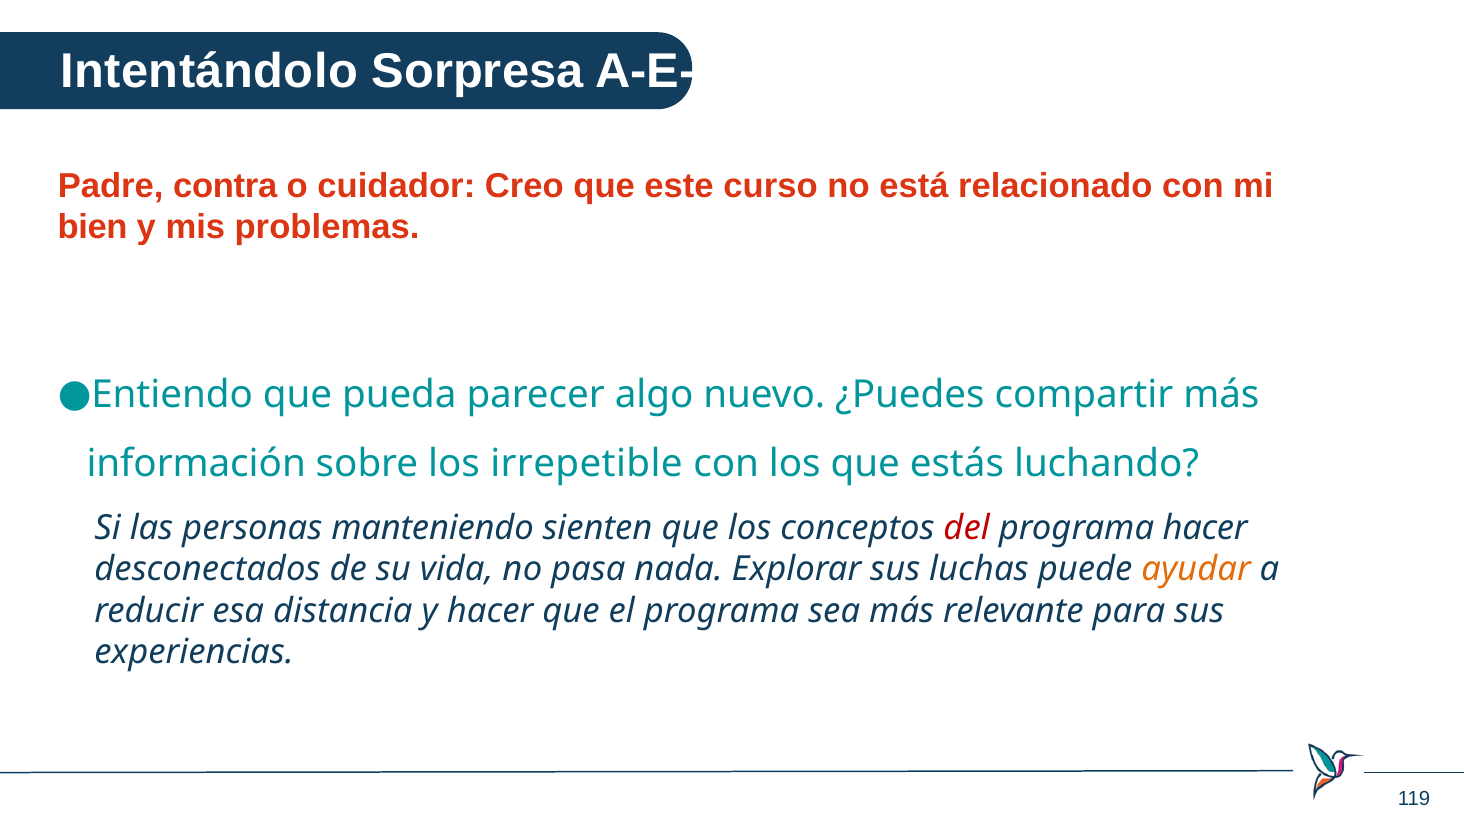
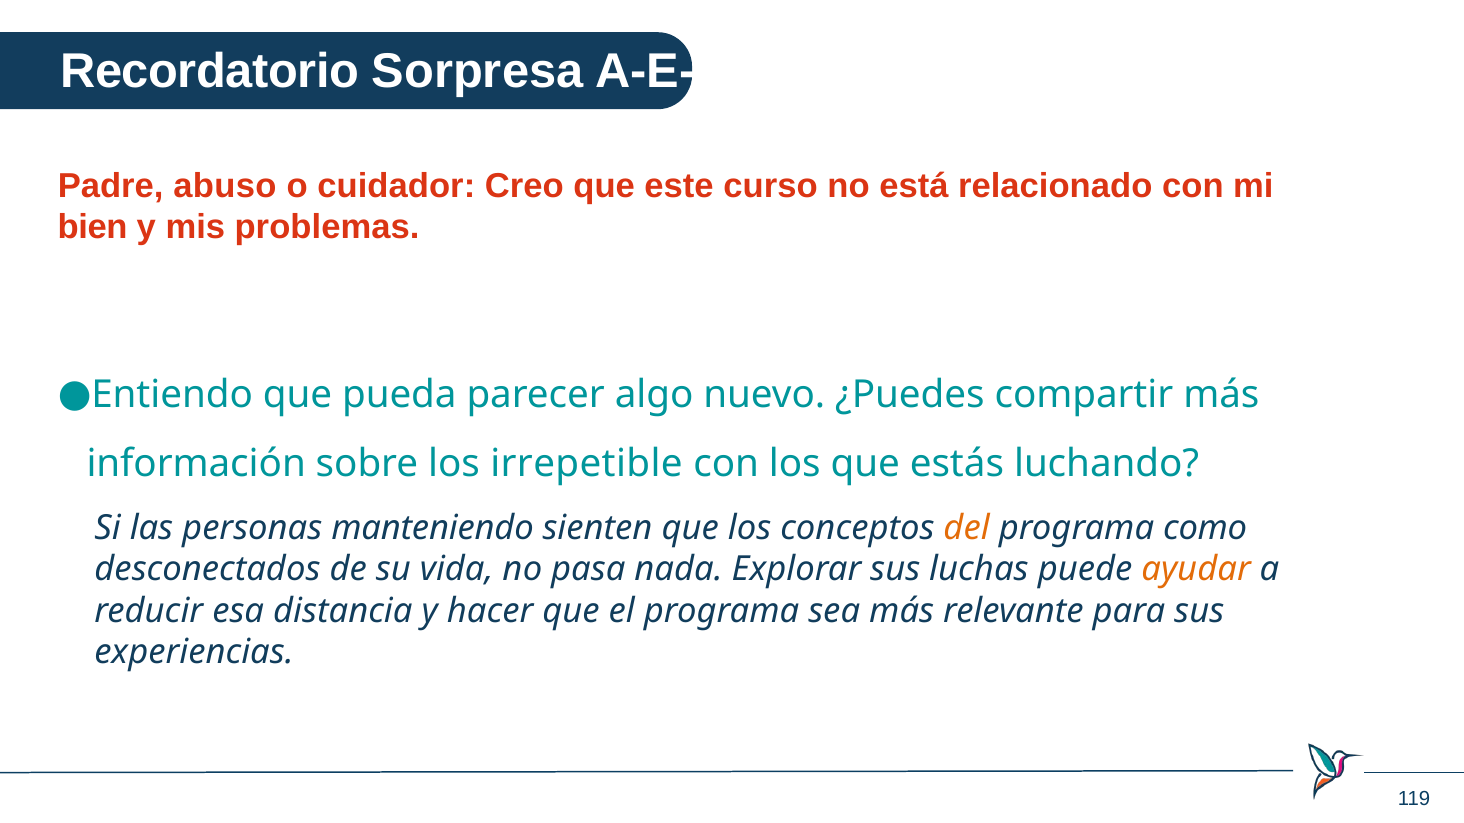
Intentándolo: Intentándolo -> Recordatorio
contra: contra -> abuso
del colour: red -> orange
programa hacer: hacer -> como
